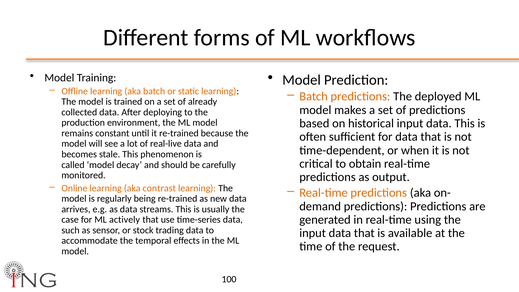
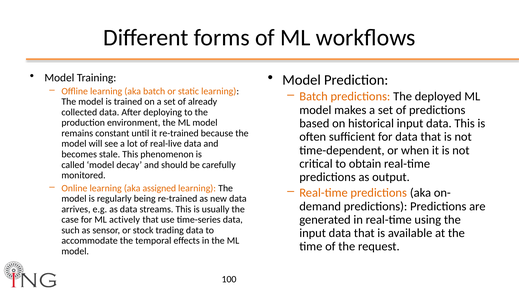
contrast: contrast -> assigned
